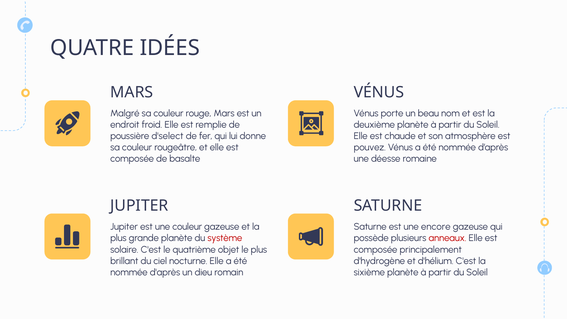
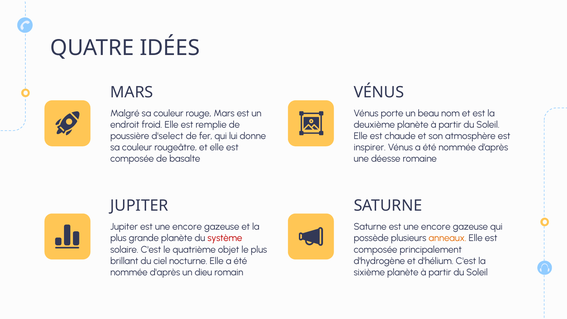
pouvez: pouvez -> inspirer
Jupiter est une couleur: couleur -> encore
anneaux colour: red -> orange
